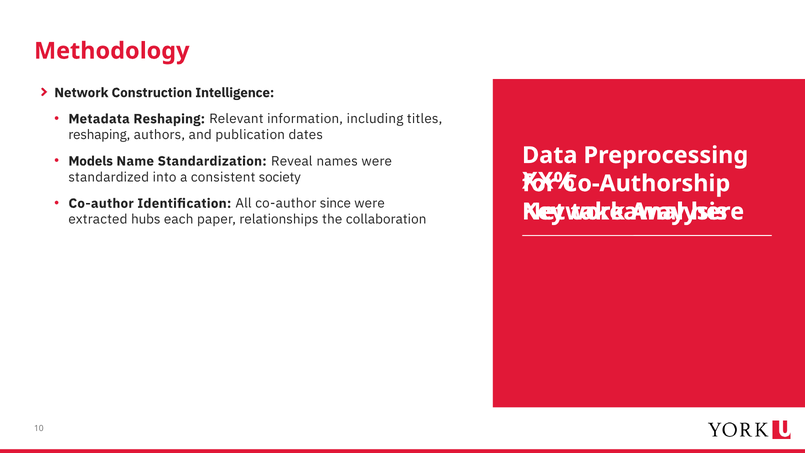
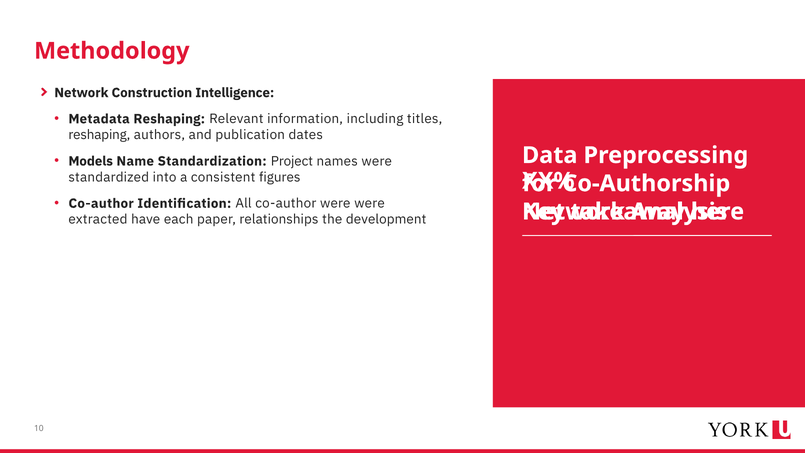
Reveal: Reveal -> Project
society: society -> figures
co-author since: since -> were
hubs: hubs -> have
collaboration: collaboration -> development
